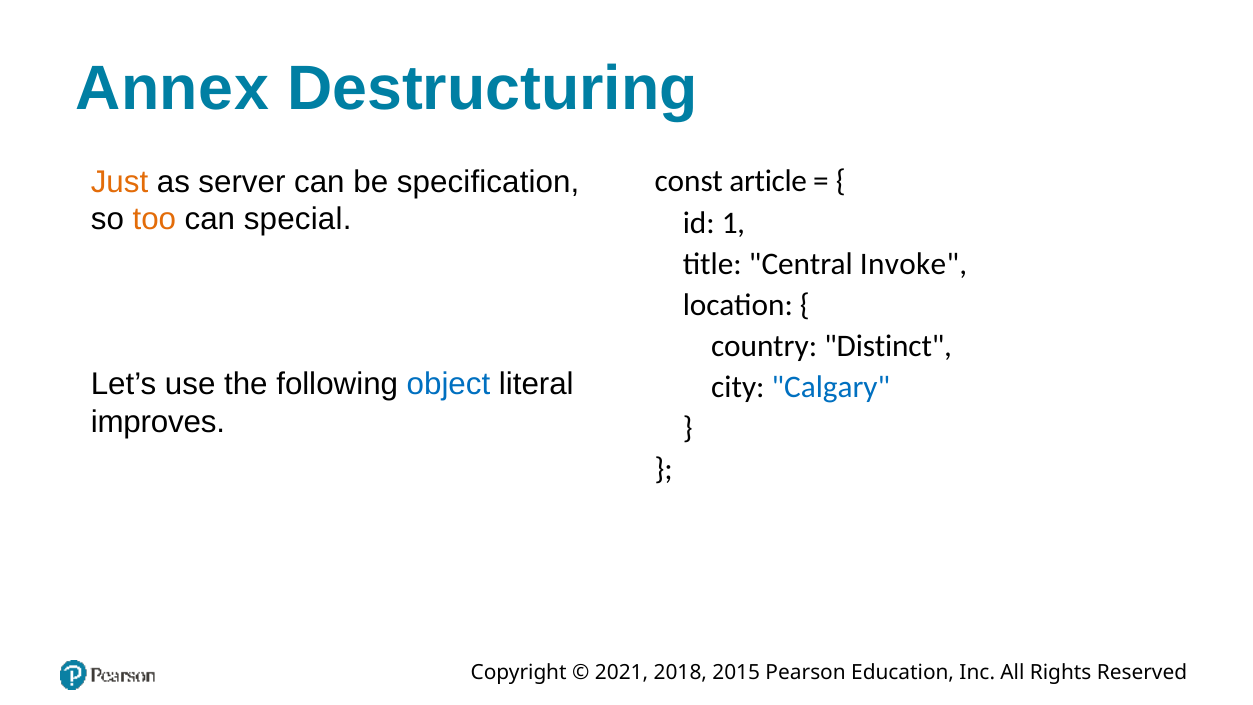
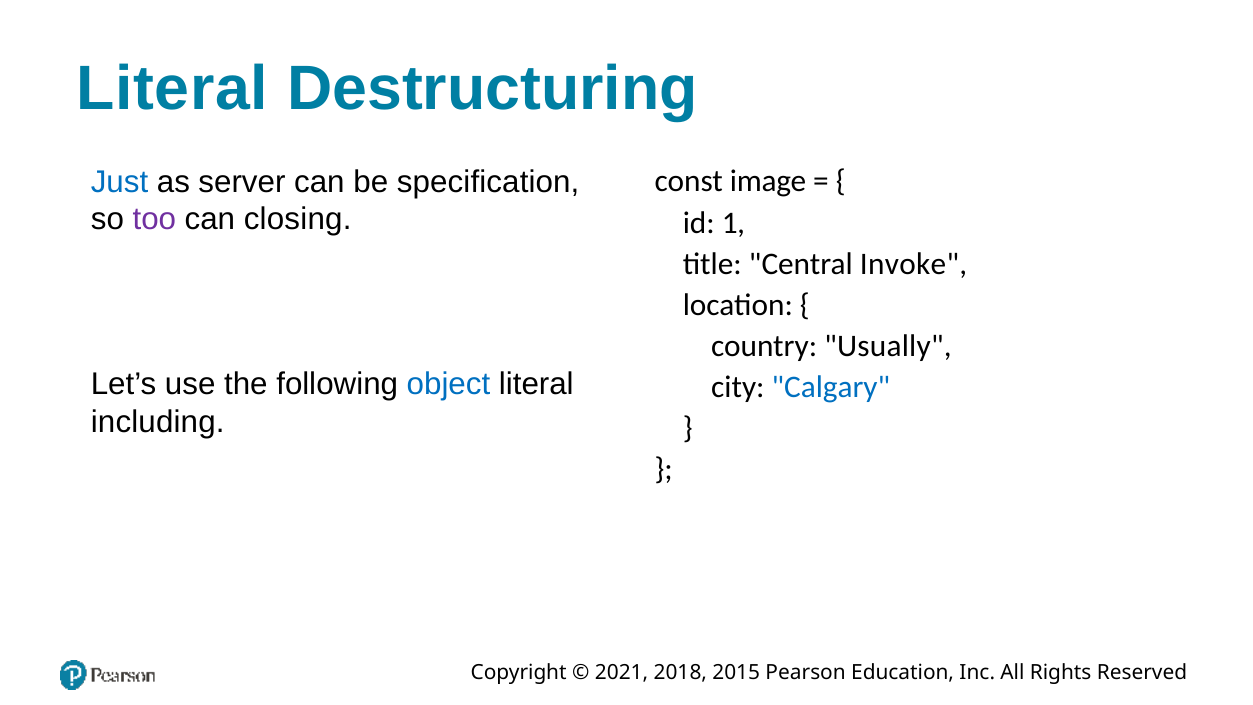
Annex at (172, 89): Annex -> Literal
Just colour: orange -> blue
article: article -> image
too colour: orange -> purple
special: special -> closing
Distinct: Distinct -> Usually
improves: improves -> including
